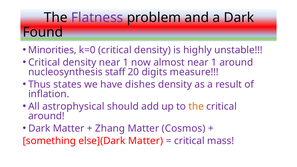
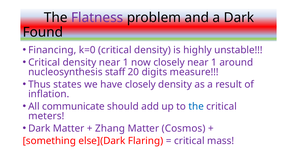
Minorities: Minorities -> Financing
now almost: almost -> closely
have dishes: dishes -> closely
astrophysical: astrophysical -> communicate
the at (196, 107) colour: orange -> blue
around at (46, 116): around -> meters
else](Dark Matter: Matter -> Flaring
